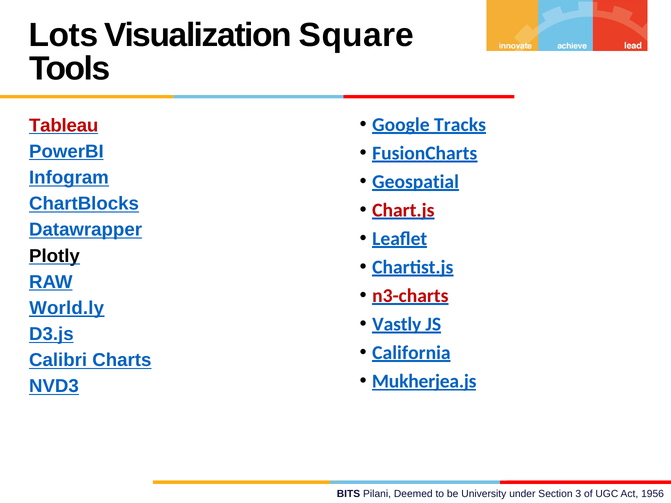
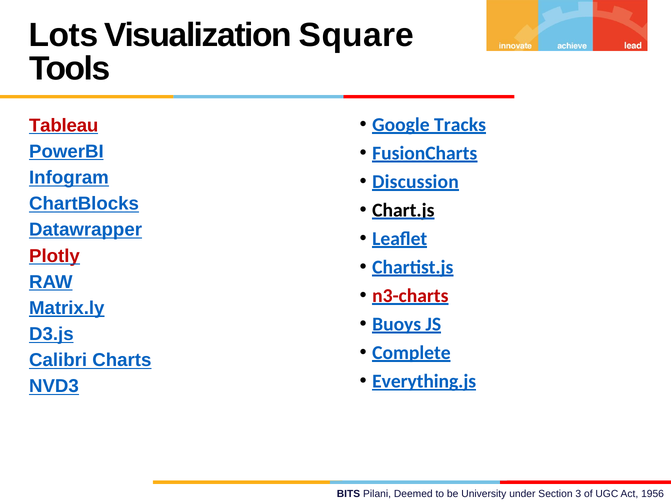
Geospatial: Geospatial -> Discussion
Chart.js colour: red -> black
Plotly colour: black -> red
World.ly: World.ly -> Matrix.ly
Vastly: Vastly -> Buoys
California: California -> Complete
Mukherjea.js: Mukherjea.js -> Everything.js
